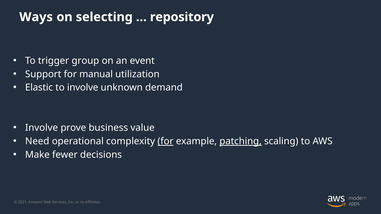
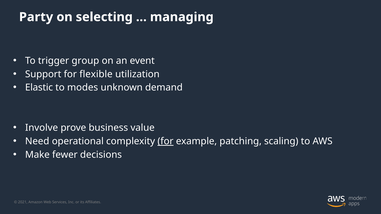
Ways: Ways -> Party
repository: repository -> managing
manual: manual -> flexible
to involve: involve -> modes
patching underline: present -> none
